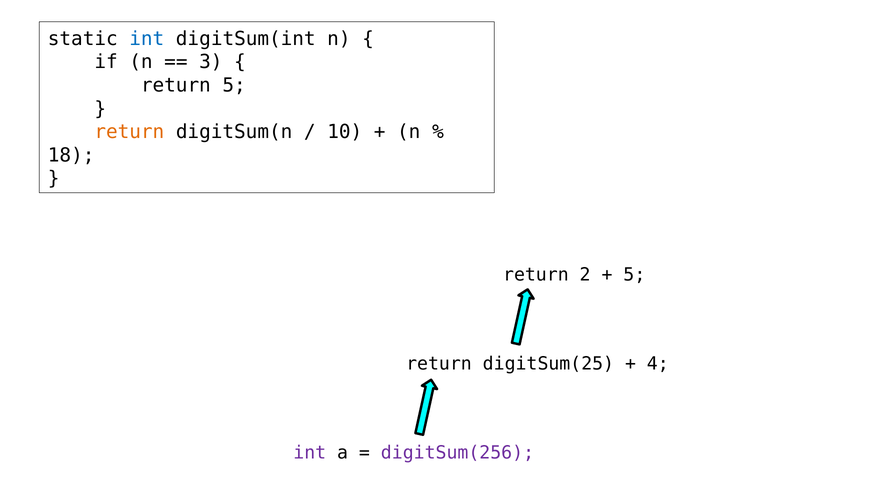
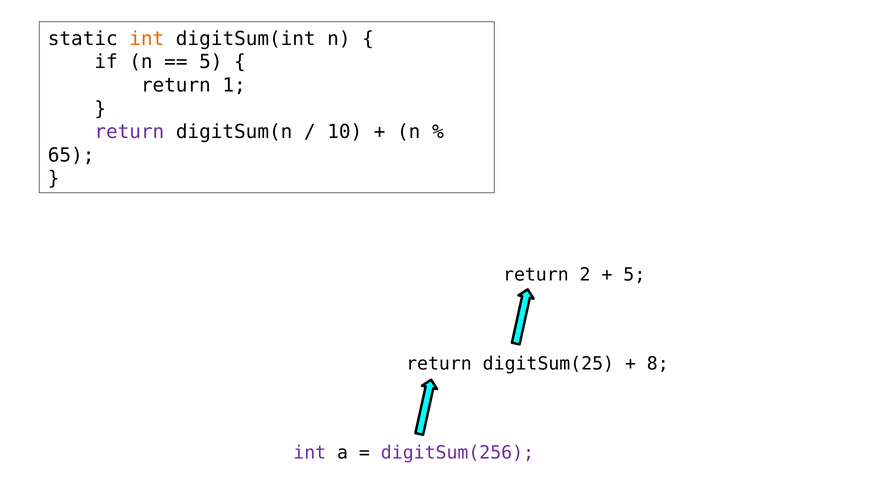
int at (147, 39) colour: blue -> orange
3 at (211, 62): 3 -> 5
return 5: 5 -> 1
return at (129, 132) colour: orange -> purple
18: 18 -> 65
4: 4 -> 8
